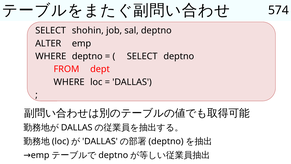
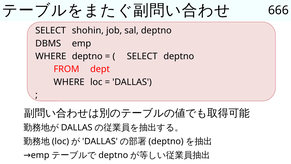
574: 574 -> 666
ALTER: ALTER -> DBMS
